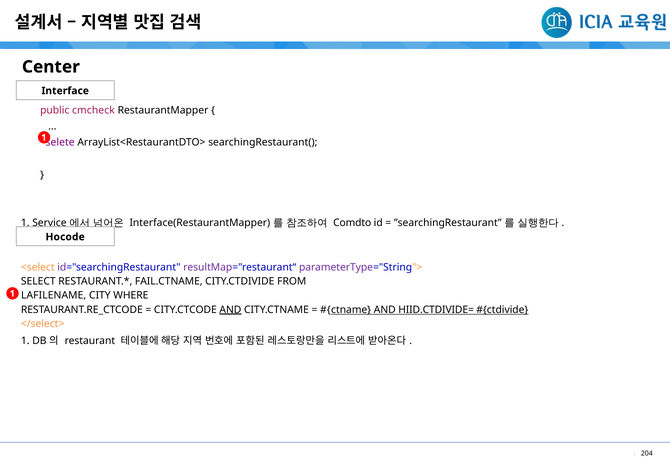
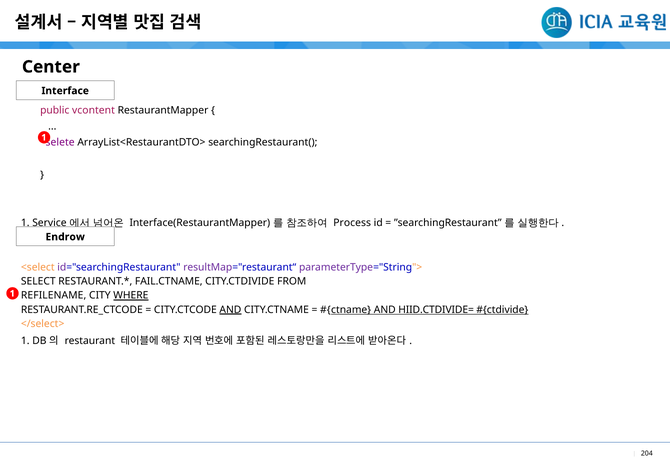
cmcheck: cmcheck -> vcontent
Comdto: Comdto -> Process
Hocode: Hocode -> Endrow
LAFILENAME: LAFILENAME -> REFILENAME
WHERE underline: none -> present
